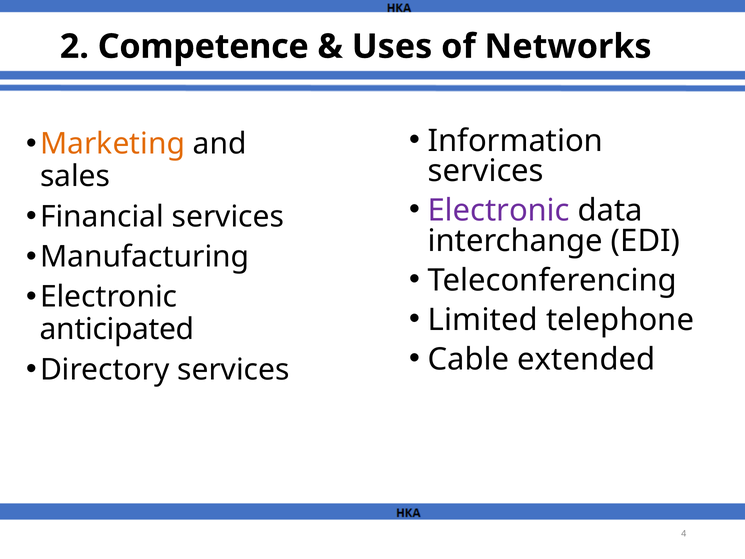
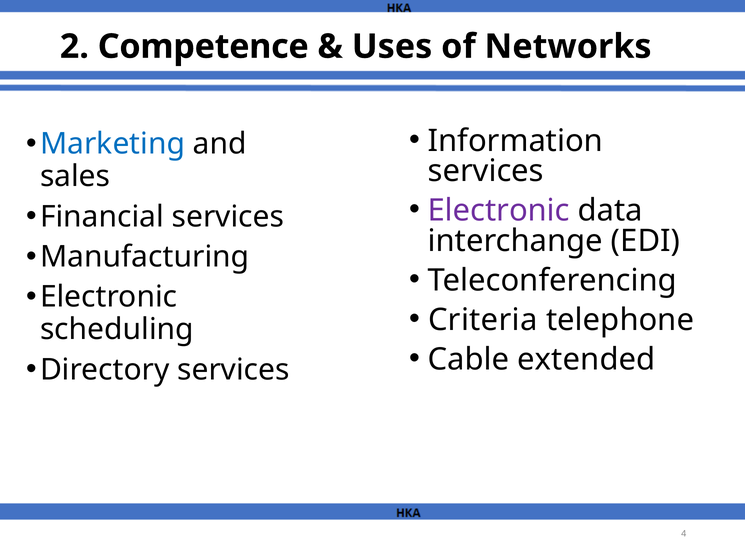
Marketing colour: orange -> blue
Limited: Limited -> Criteria
anticipated: anticipated -> scheduling
